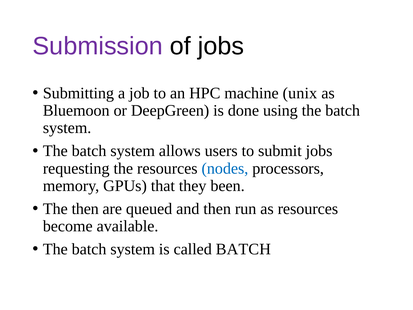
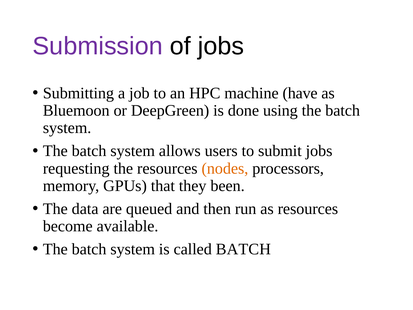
unix: unix -> have
nodes colour: blue -> orange
The then: then -> data
